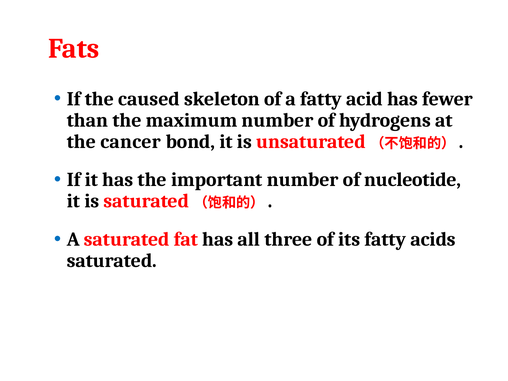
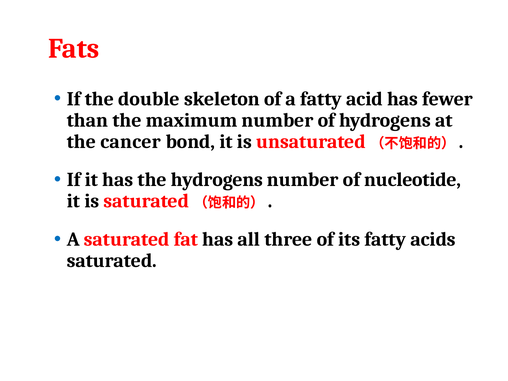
caused: caused -> double
the important: important -> hydrogens
